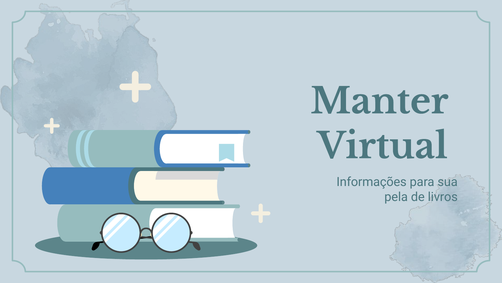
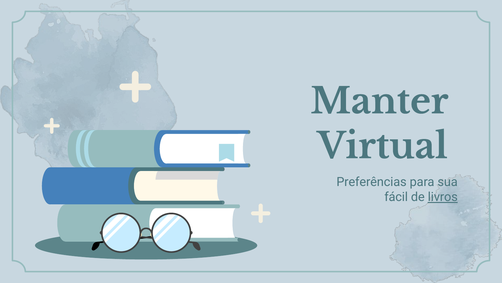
Informações: Informações -> Preferências
pela: pela -> fácil
livros underline: none -> present
